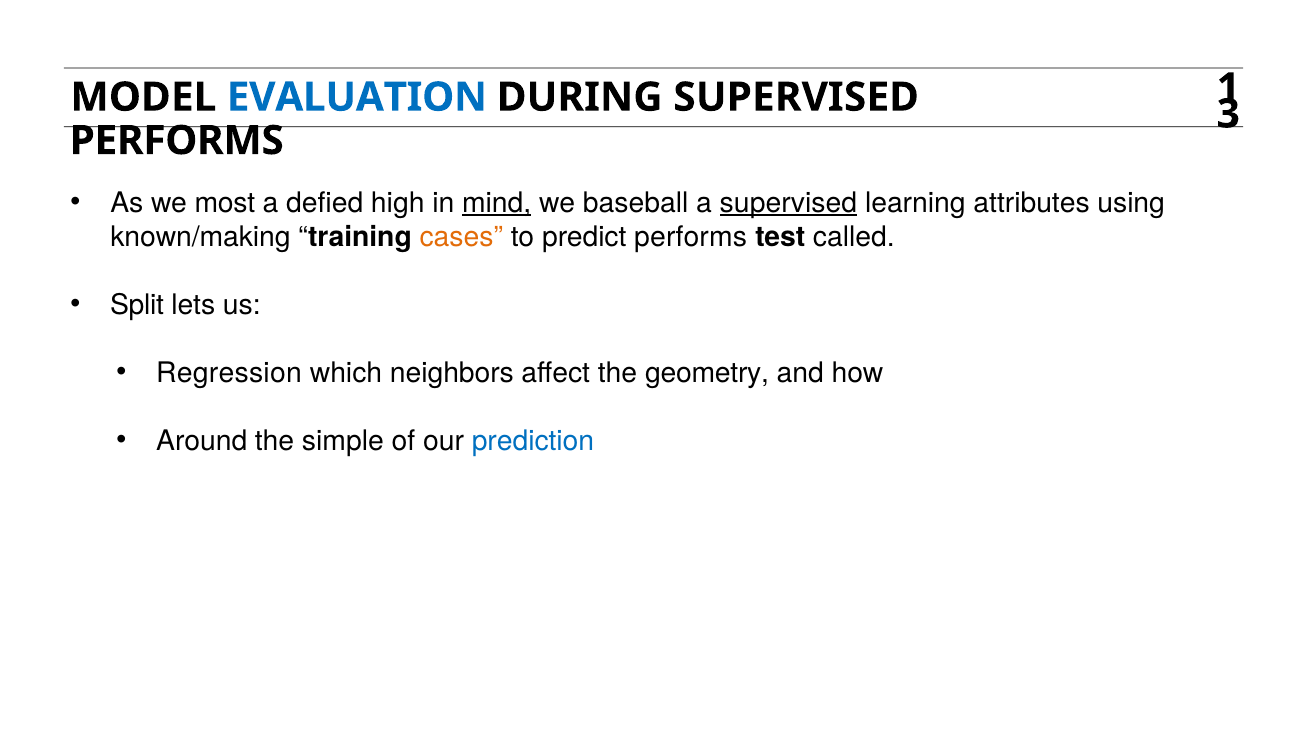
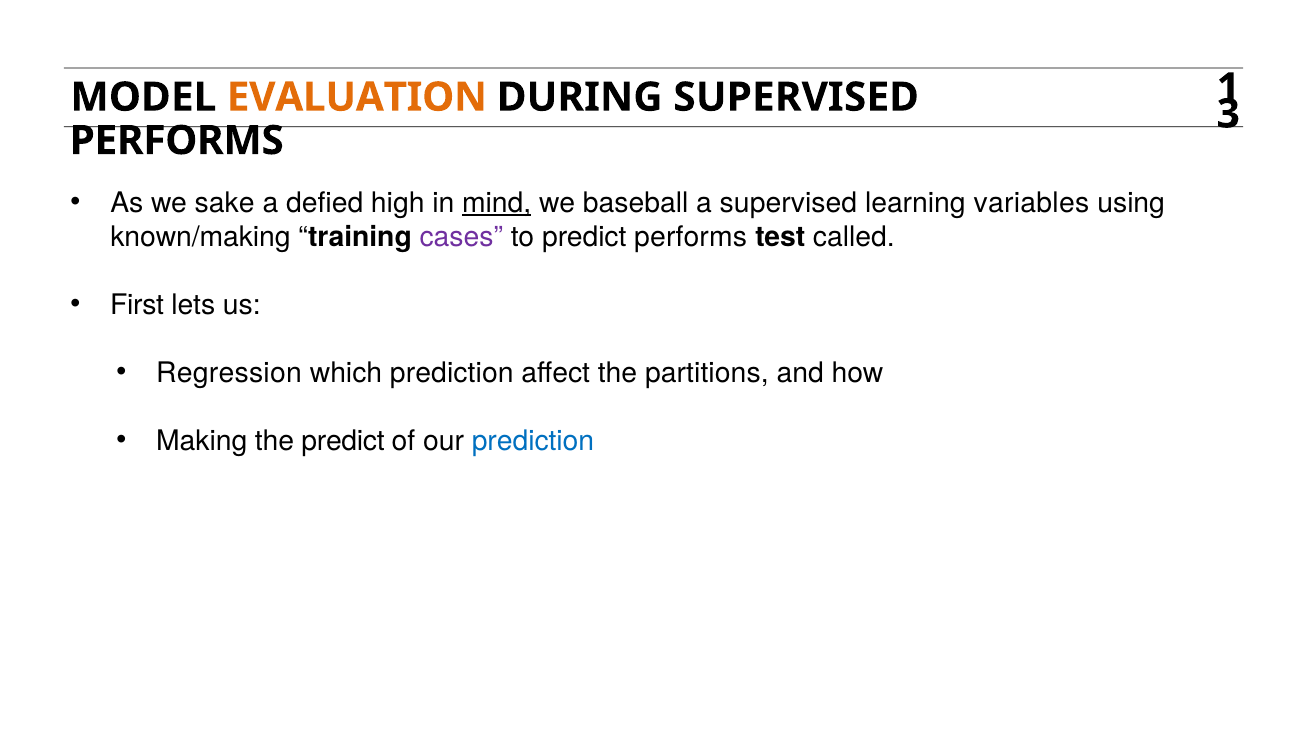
EVALUATION colour: blue -> orange
most: most -> sake
supervised at (788, 203) underline: present -> none
attributes: attributes -> variables
cases colour: orange -> purple
Split: Split -> First
which neighbors: neighbors -> prediction
geometry: geometry -> partitions
Around: Around -> Making
the simple: simple -> predict
